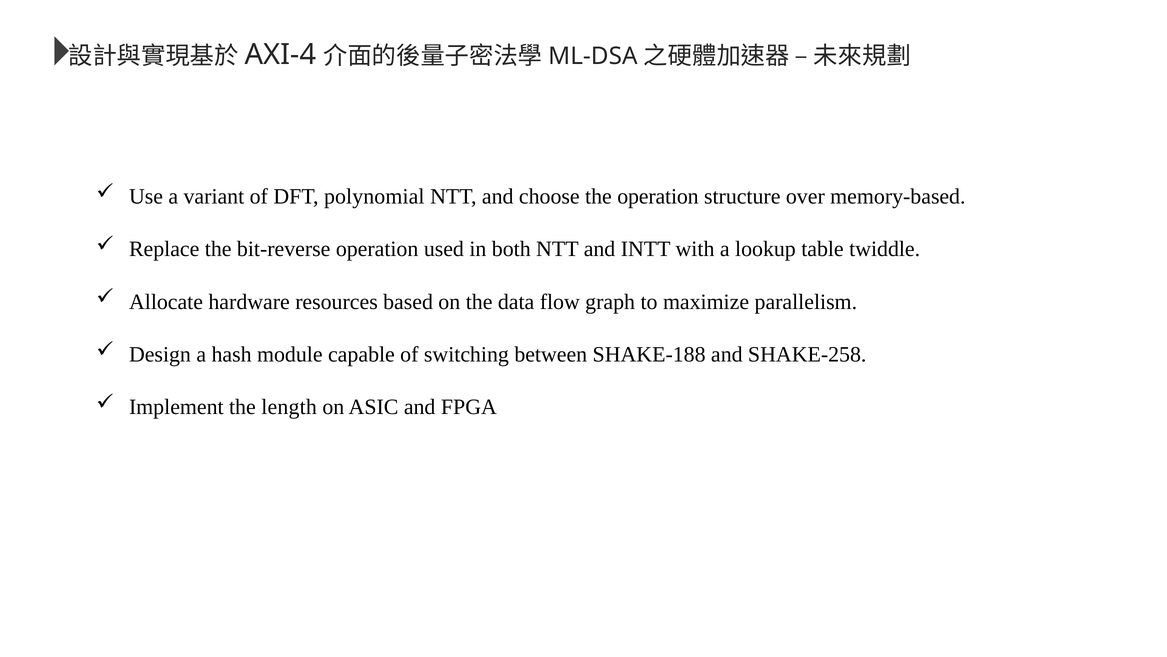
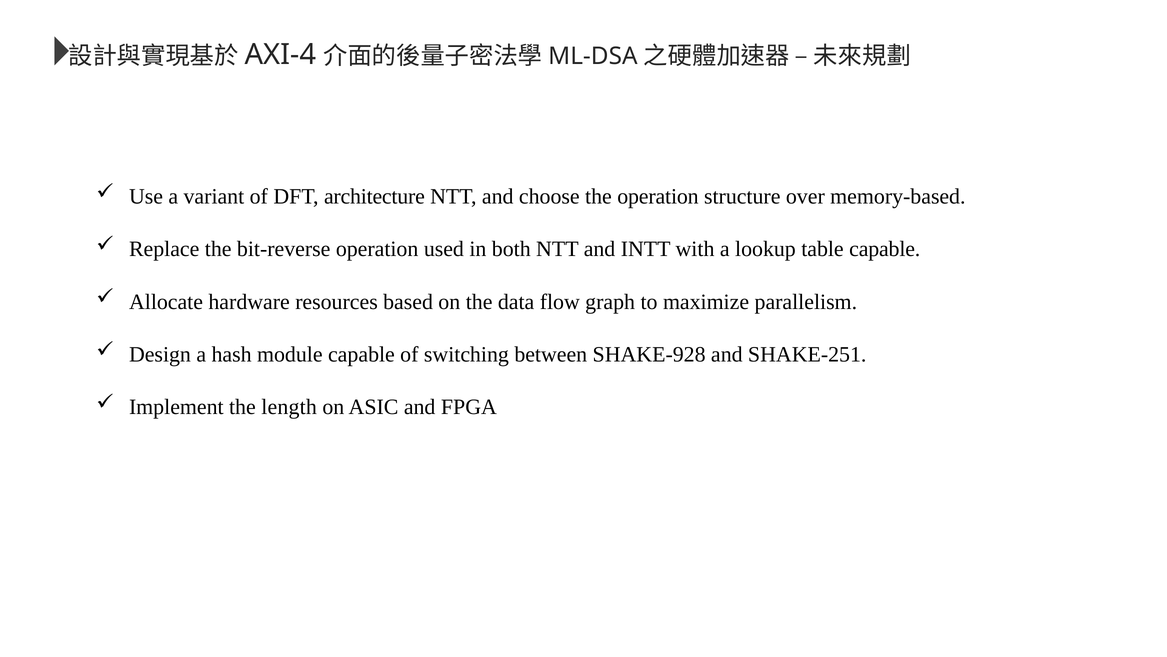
polynomial: polynomial -> architecture
table twiddle: twiddle -> capable
SHAKE-188: SHAKE-188 -> SHAKE-928
SHAKE-258: SHAKE-258 -> SHAKE-251
